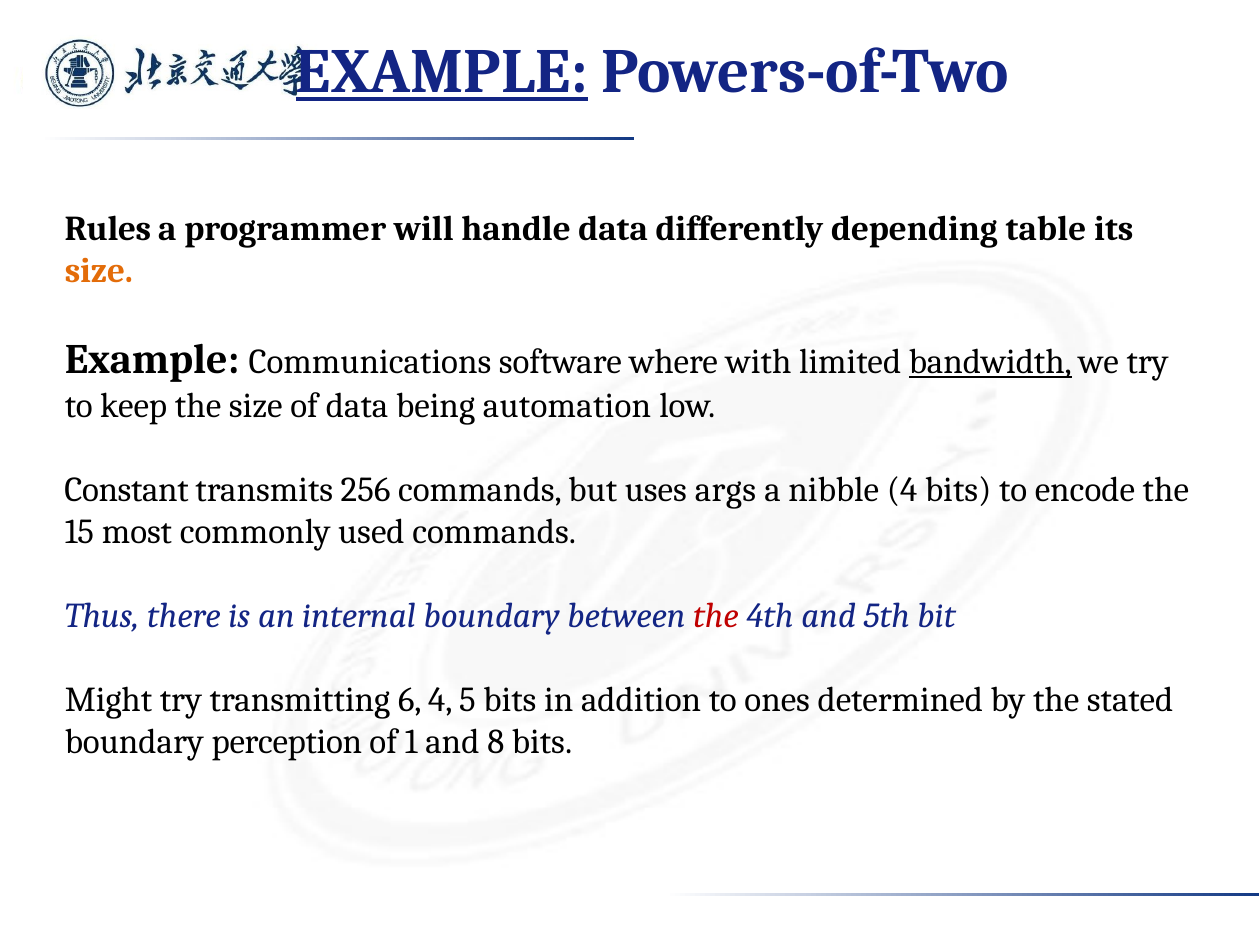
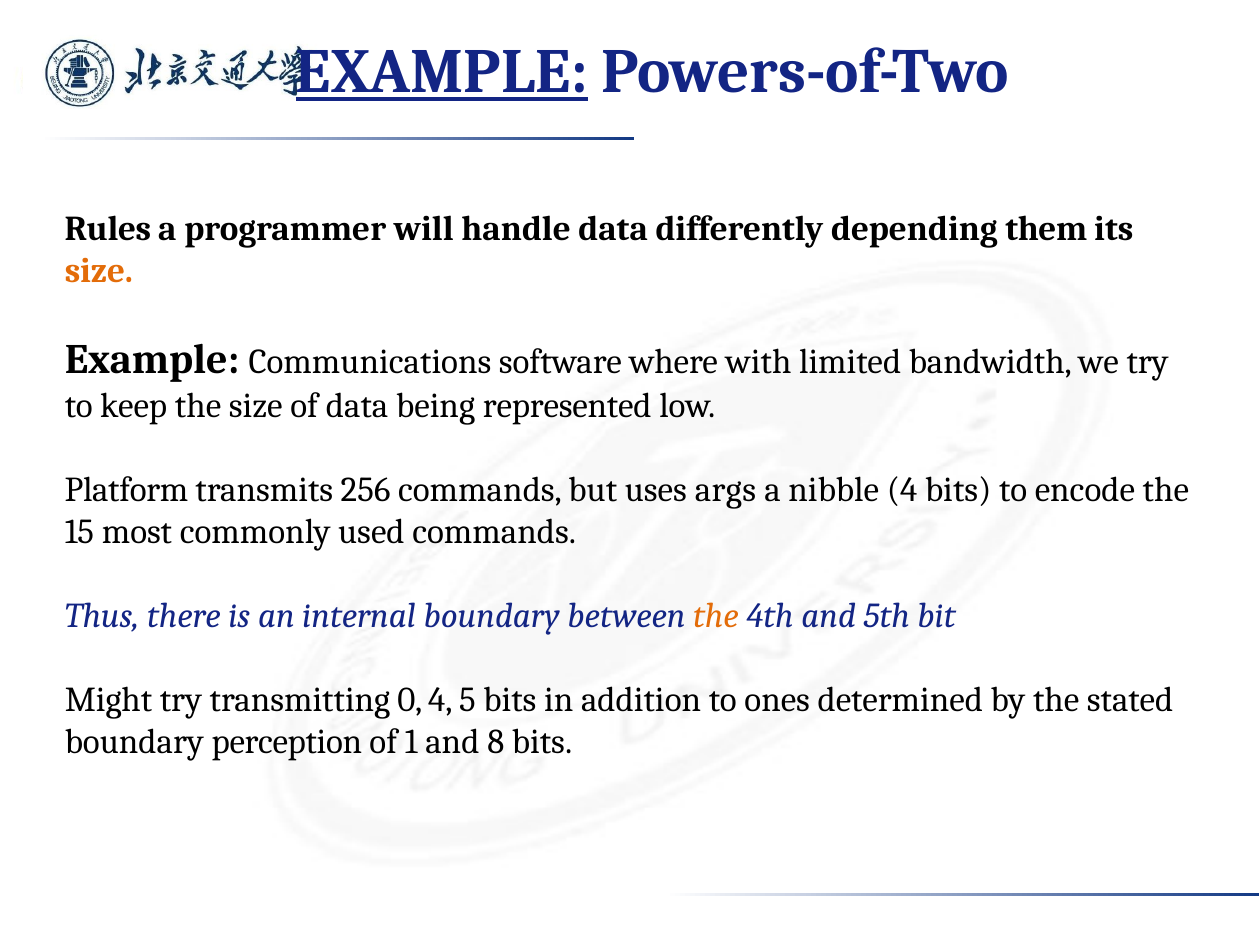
table: table -> them
bandwidth underline: present -> none
automation: automation -> represented
Constant: Constant -> Platform
the at (716, 615) colour: red -> orange
6: 6 -> 0
